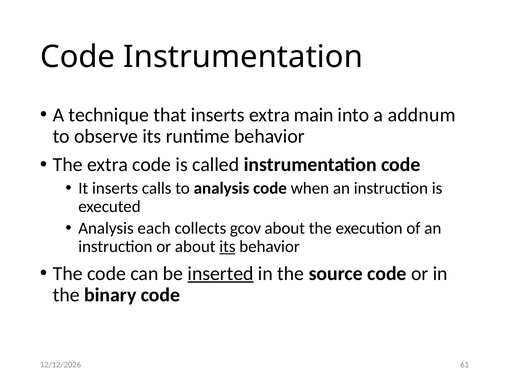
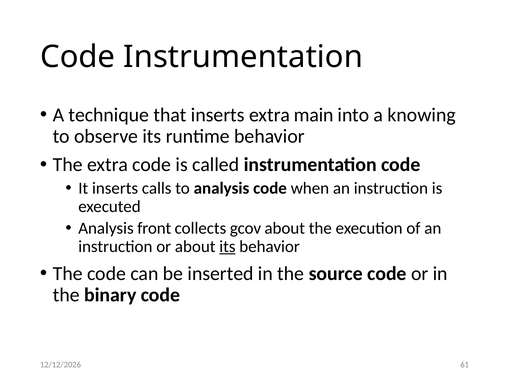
addnum: addnum -> knowing
each: each -> front
inserted underline: present -> none
